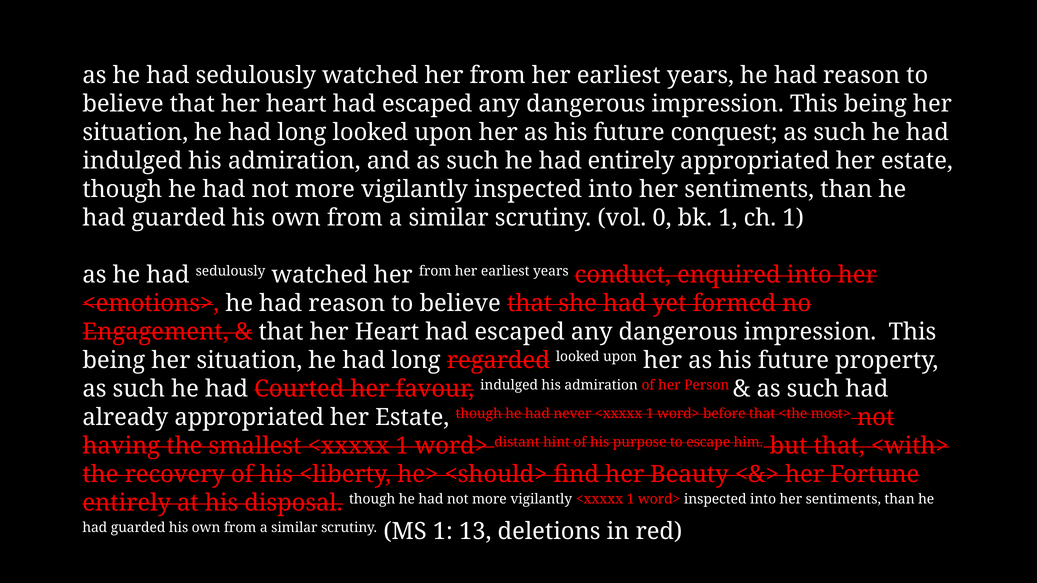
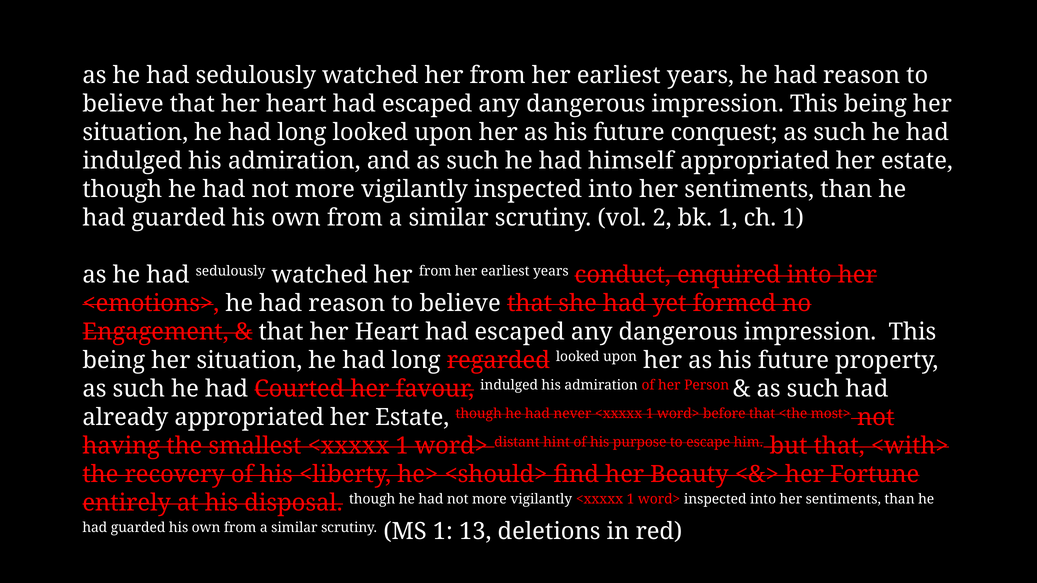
had entirely: entirely -> himself
0: 0 -> 2
